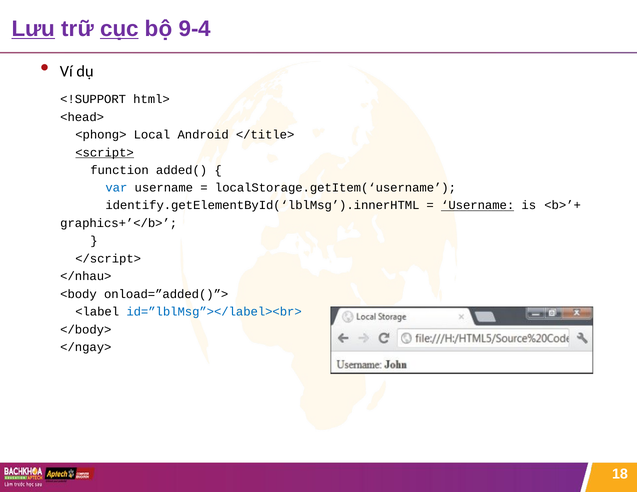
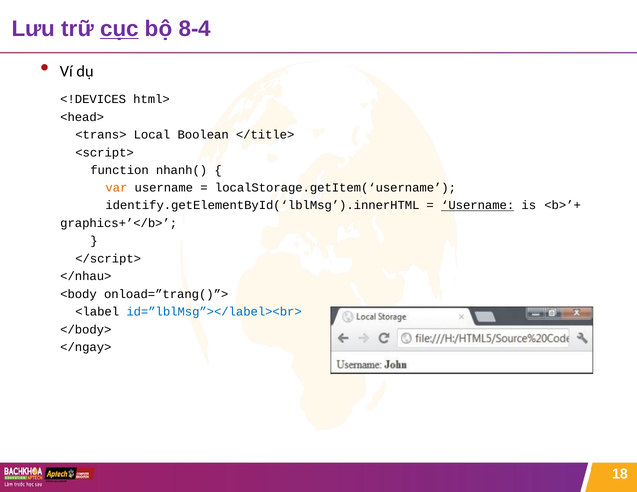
Lưu underline: present -> none
9-4: 9-4 -> 8-4
<!SUPPORT: <!SUPPORT -> <!DEVICES
<phong>: <phong> -> <trans>
Android: Android -> Boolean
<script> underline: present -> none
added(: added( -> nhanh(
var colour: blue -> orange
onload=”added()”>: onload=”added()”> -> onload=”trang()”>
